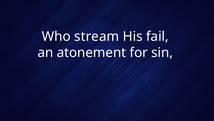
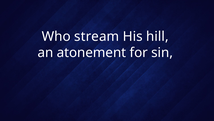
fail: fail -> hill
